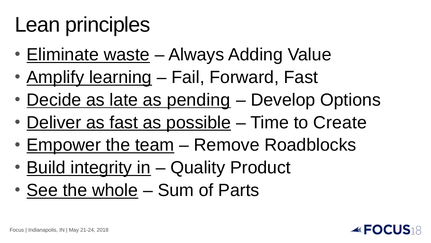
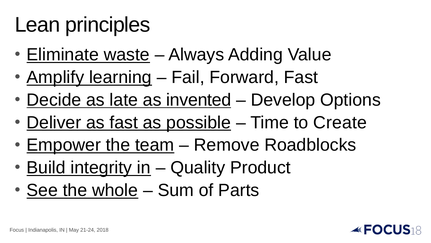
pending: pending -> invented
